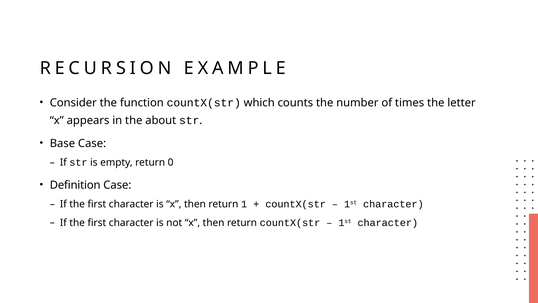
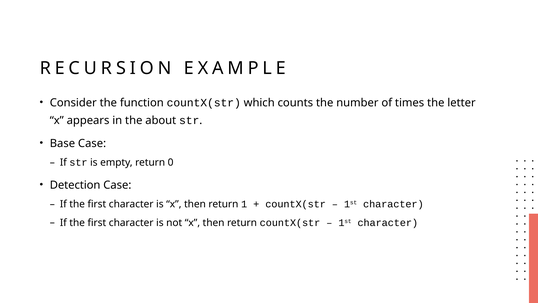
Definition: Definition -> Detection
